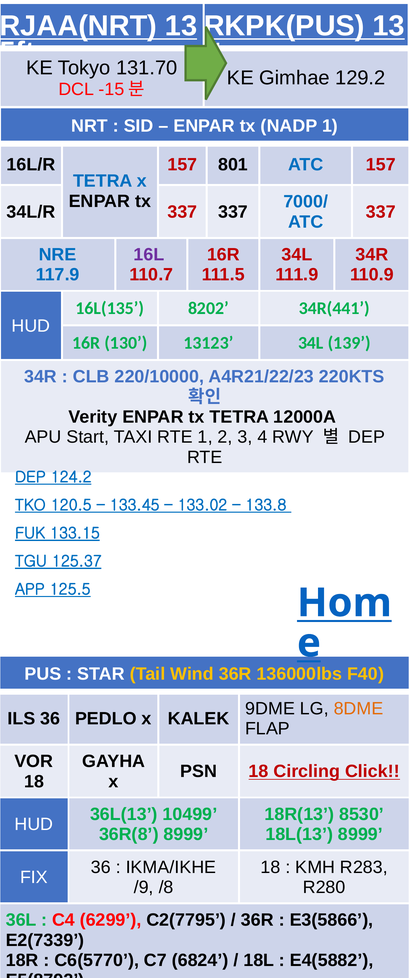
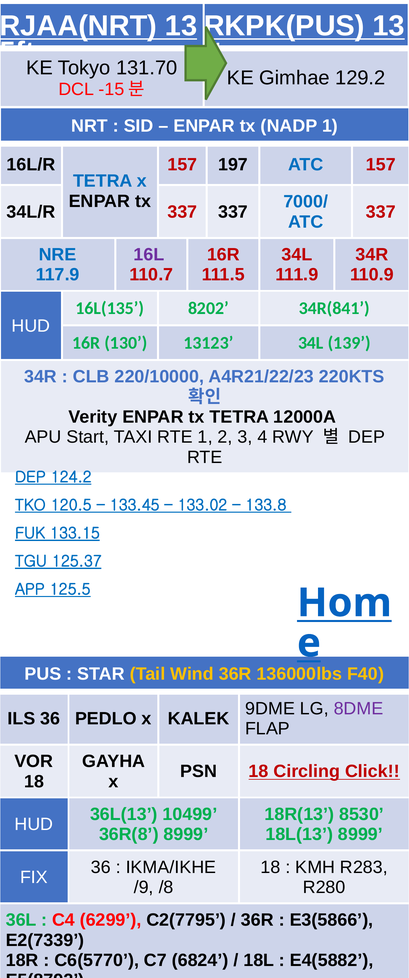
801: 801 -> 197
34R(441: 34R(441 -> 34R(841
8DME colour: orange -> purple
